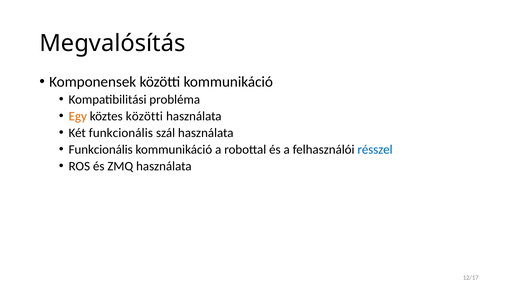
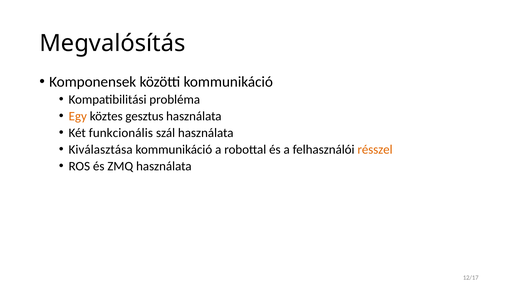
köztes közötti: közötti -> gesztus
Funkcionális at (101, 150): Funkcionális -> Kiválasztása
résszel colour: blue -> orange
